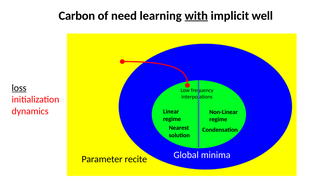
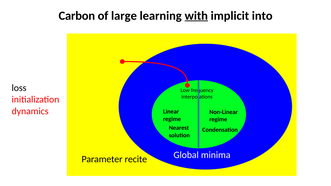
need: need -> large
well: well -> into
loss underline: present -> none
